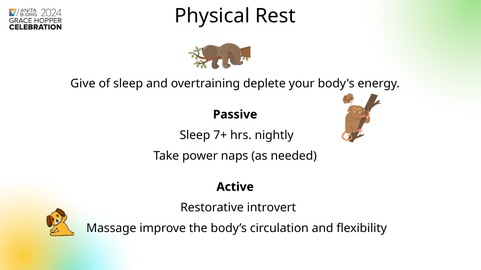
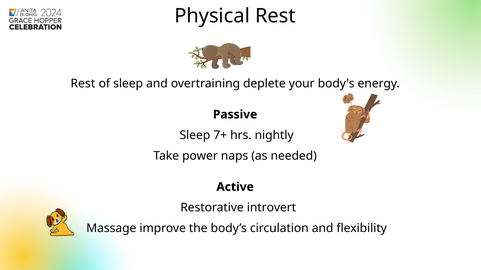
Give at (83, 84): Give -> Rest
